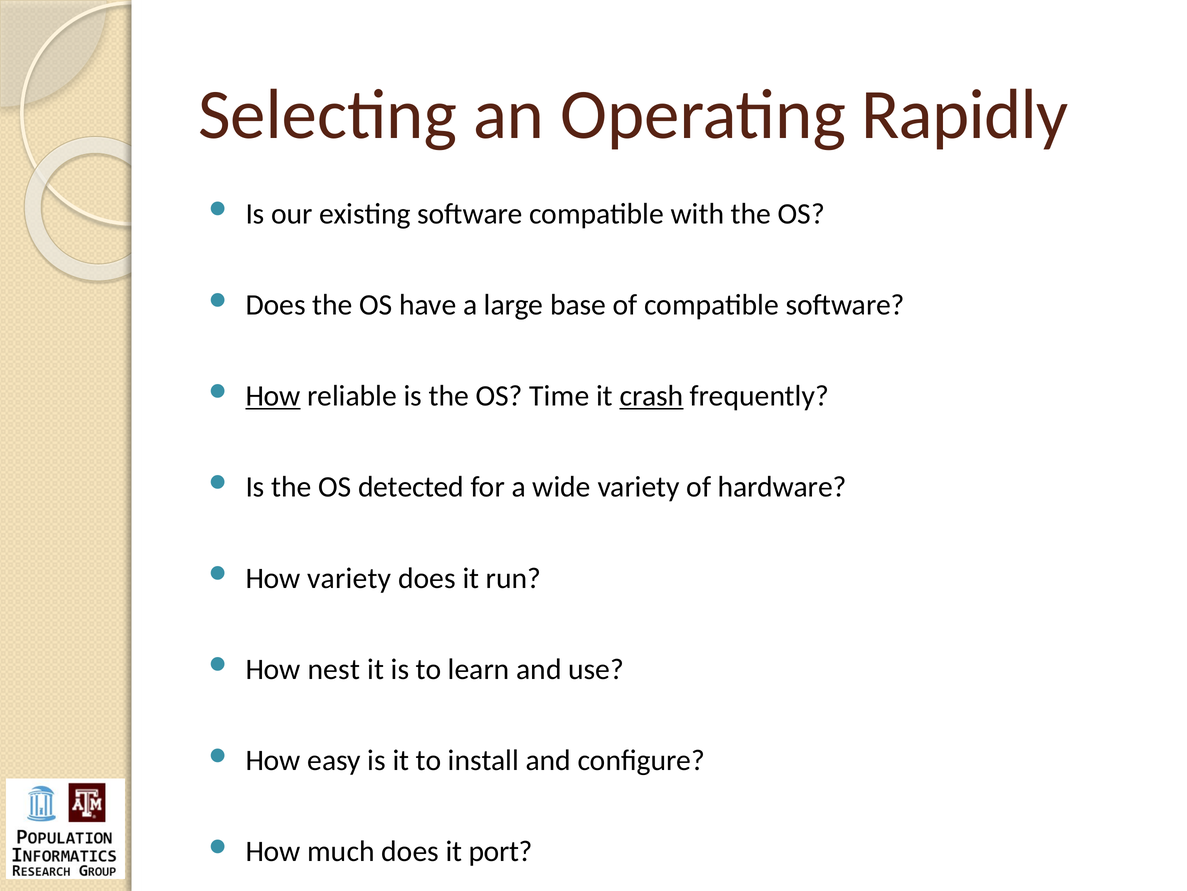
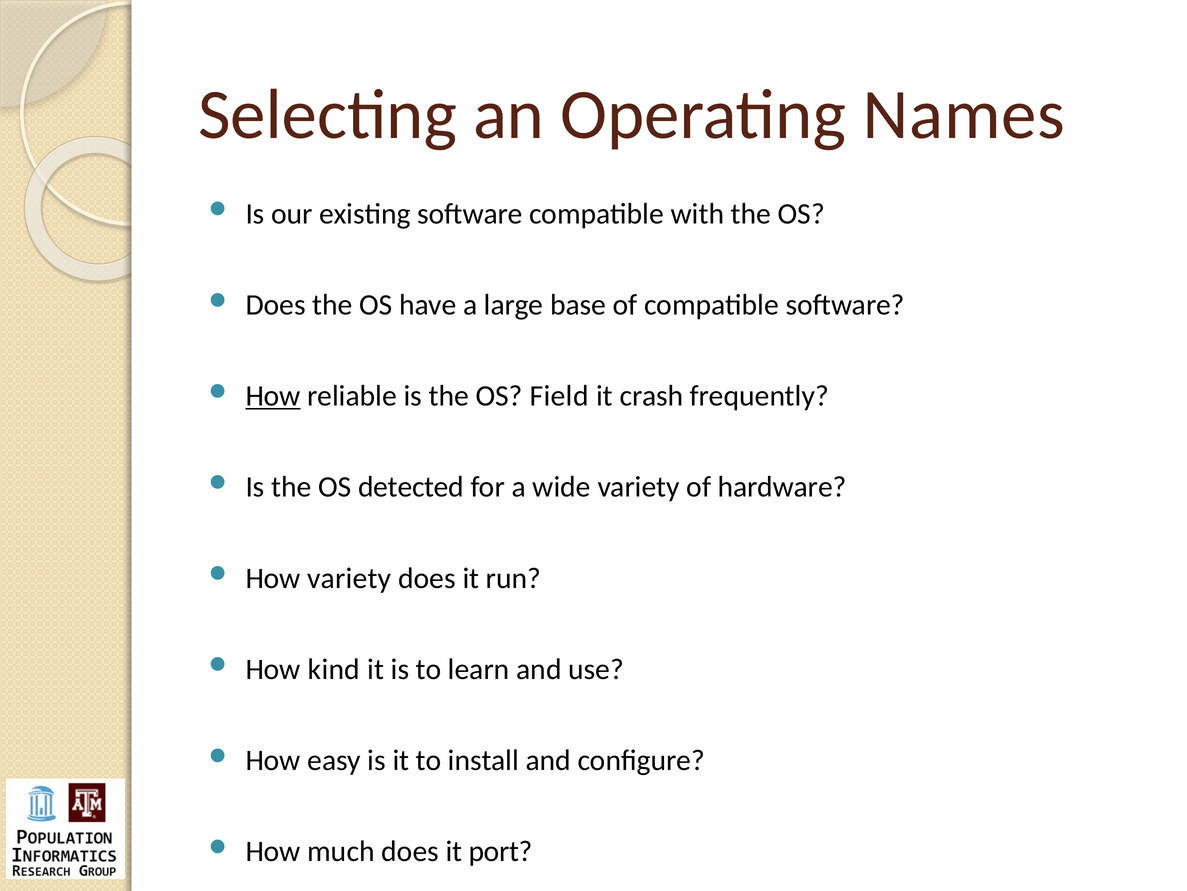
Rapidly: Rapidly -> Names
Time: Time -> Field
crash underline: present -> none
nest: nest -> kind
